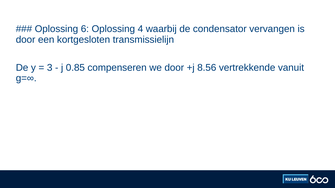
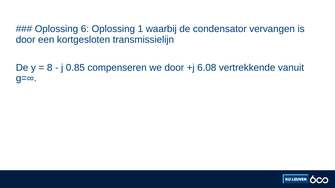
4: 4 -> 1
3: 3 -> 8
8.56: 8.56 -> 6.08
